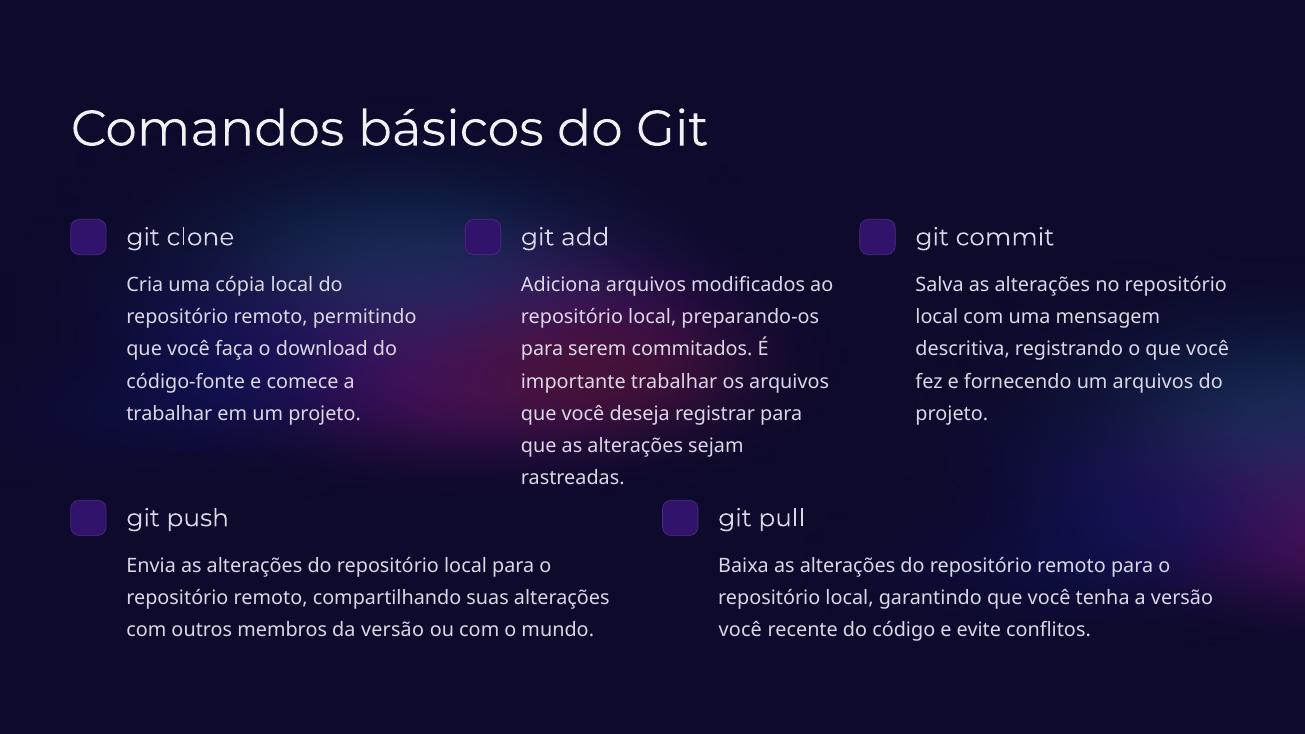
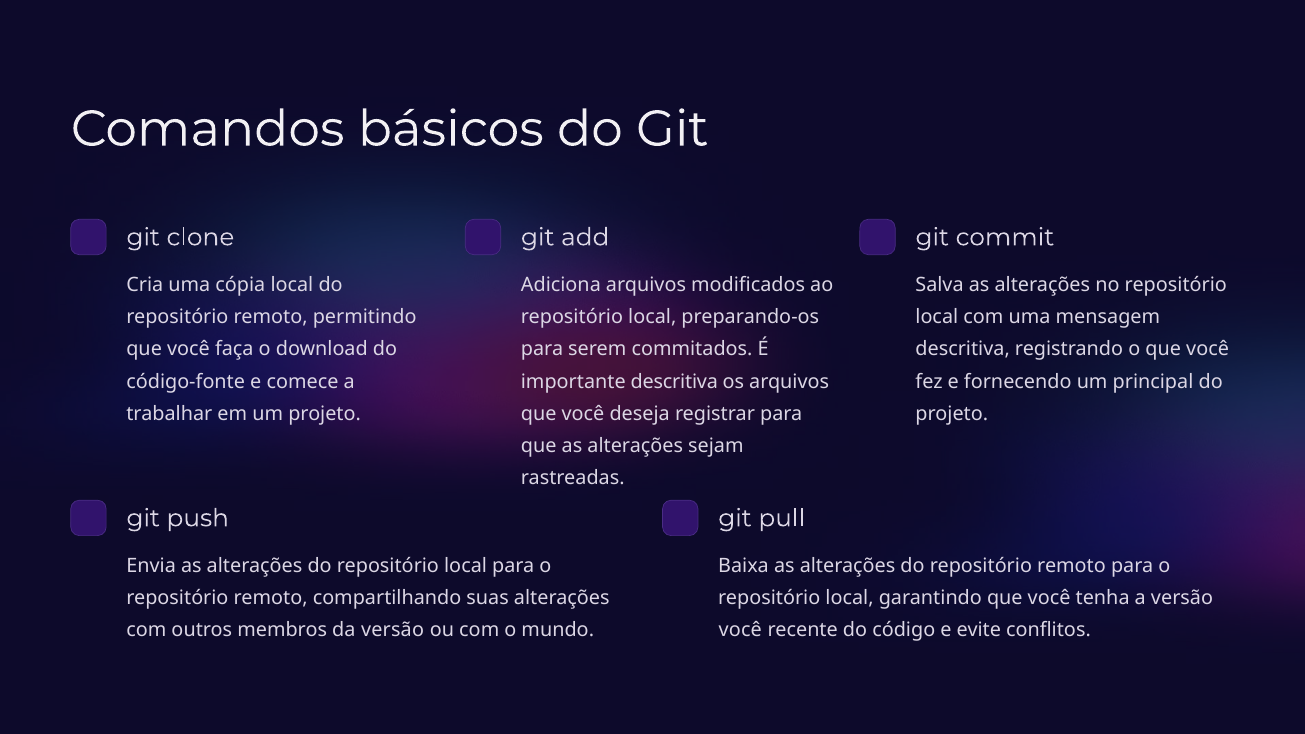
importante trabalhar: trabalhar -> descritiva
um arquivos: arquivos -> principal
